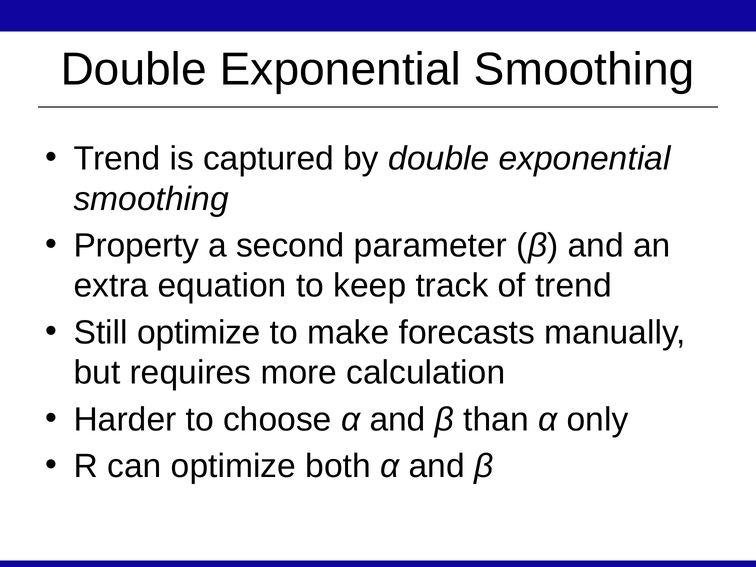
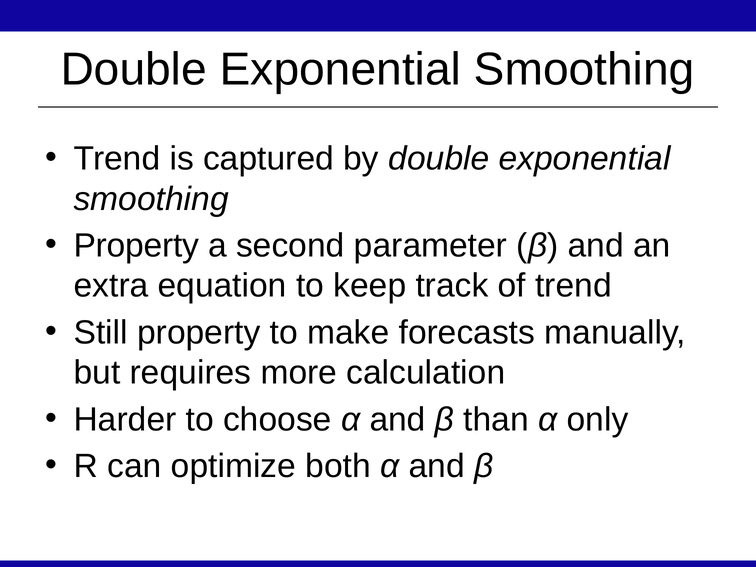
Still optimize: optimize -> property
